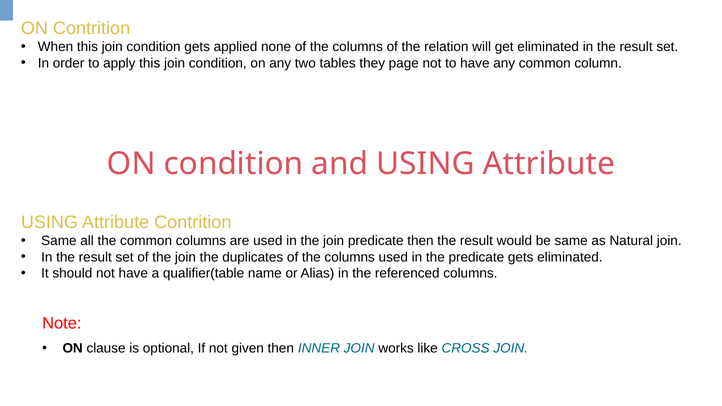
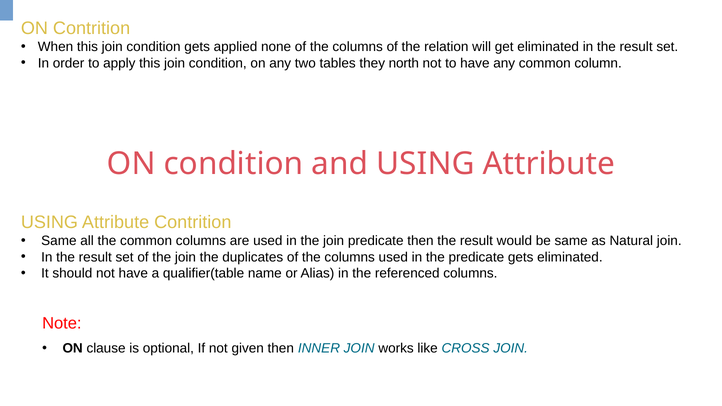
page: page -> north
